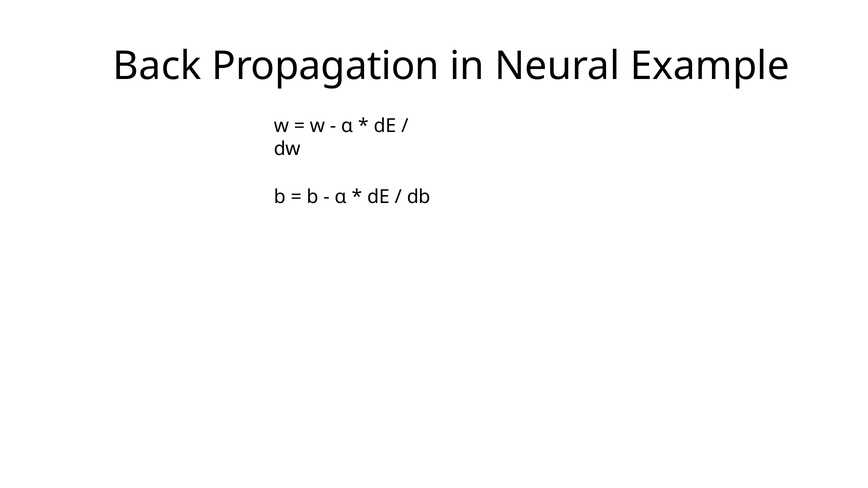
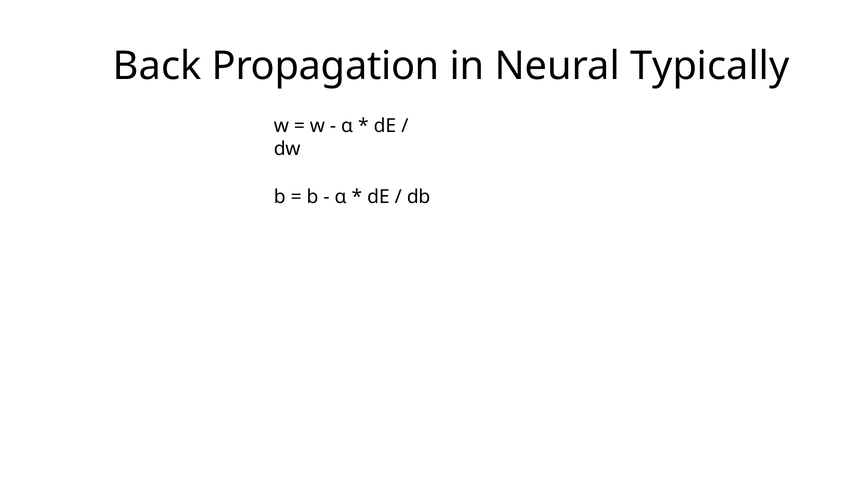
Example: Example -> Typically
